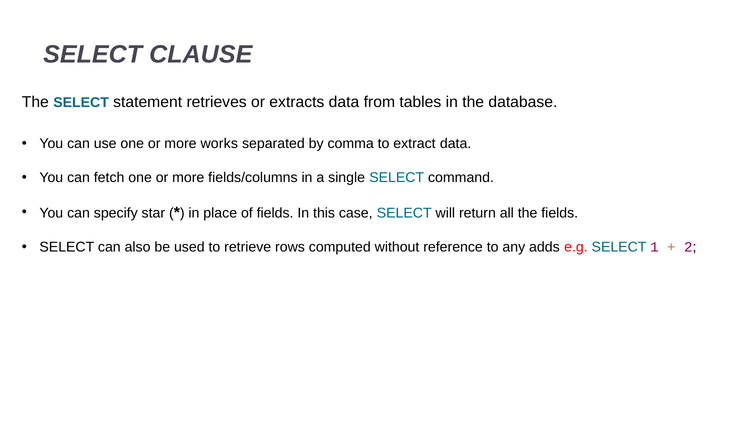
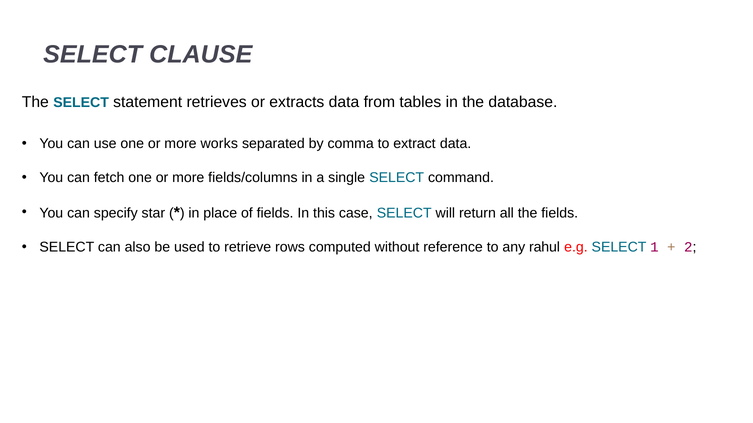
adds: adds -> rahul
